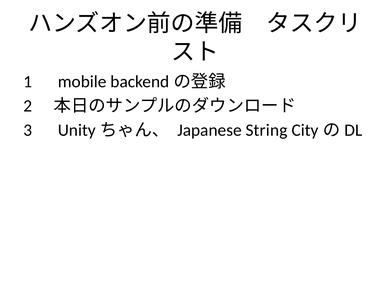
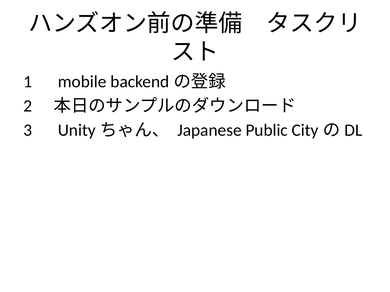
String: String -> Public
